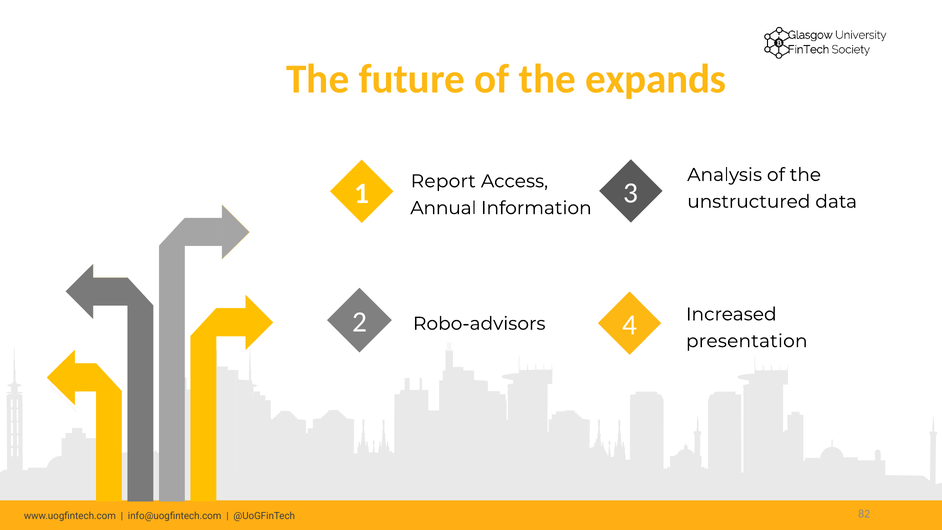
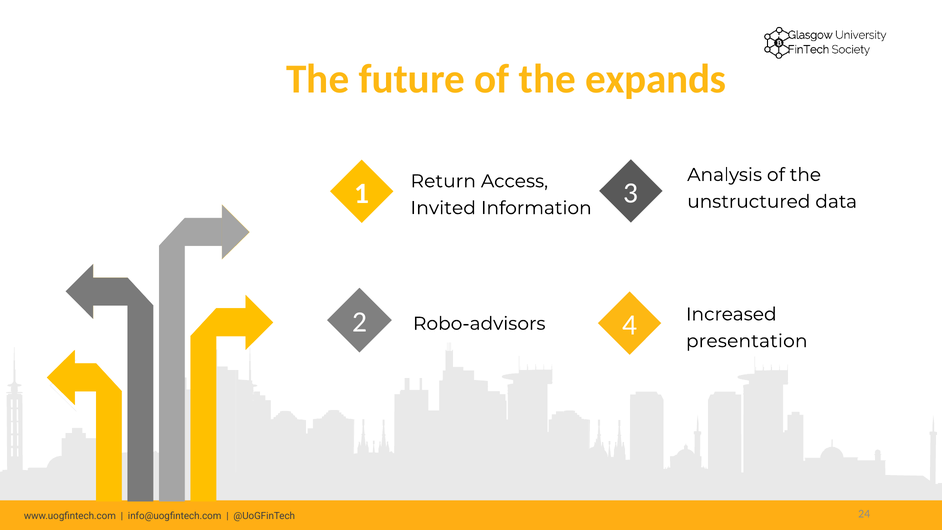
Report: Report -> Return
Annual: Annual -> Invited
82: 82 -> 24
